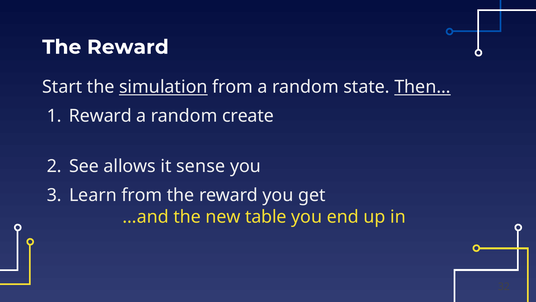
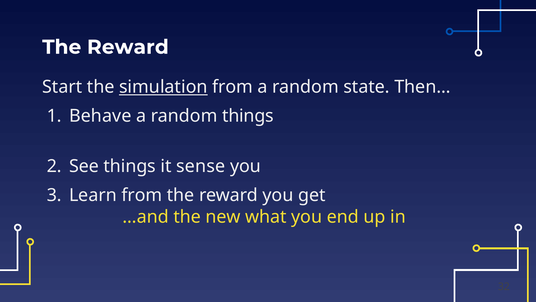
Then… underline: present -> none
Reward at (100, 116): Reward -> Behave
random create: create -> things
See allows: allows -> things
table: table -> what
